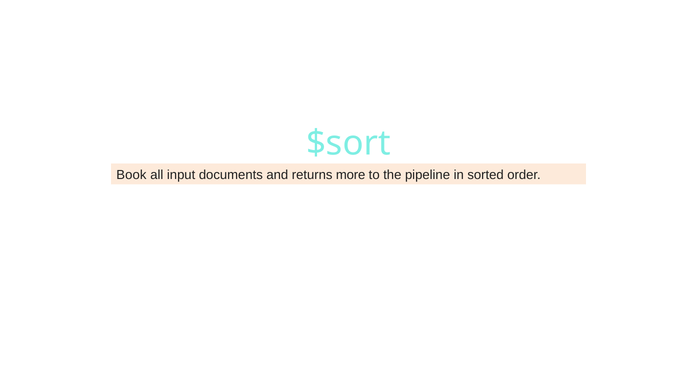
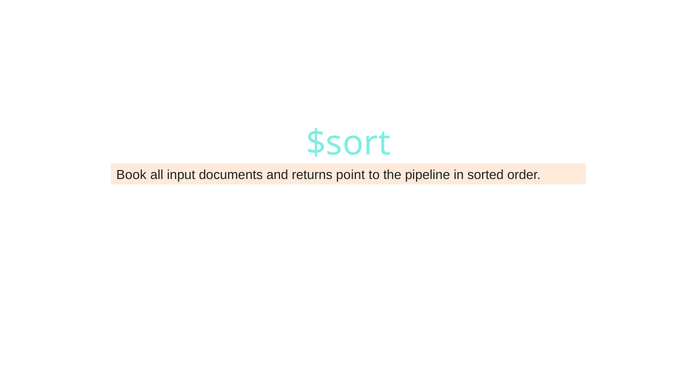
more: more -> point
